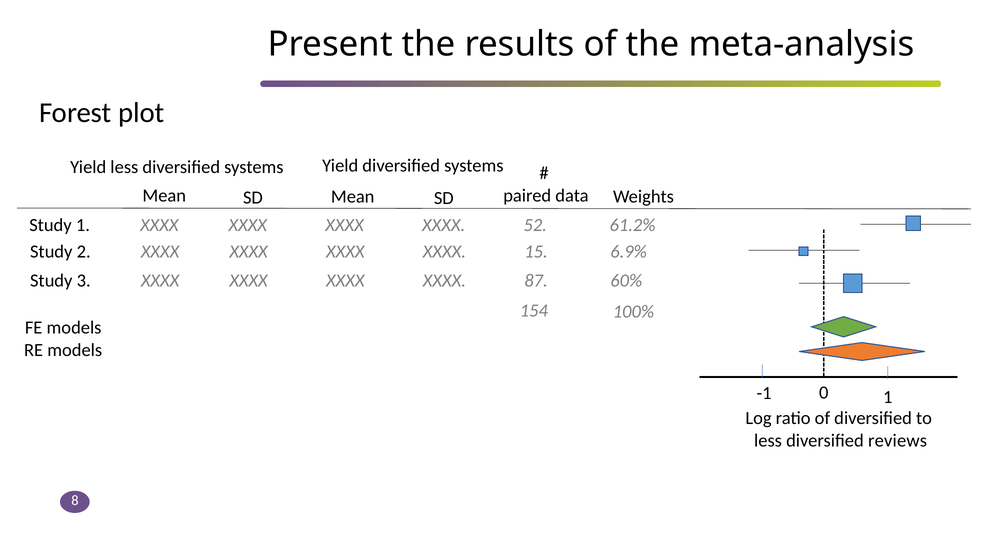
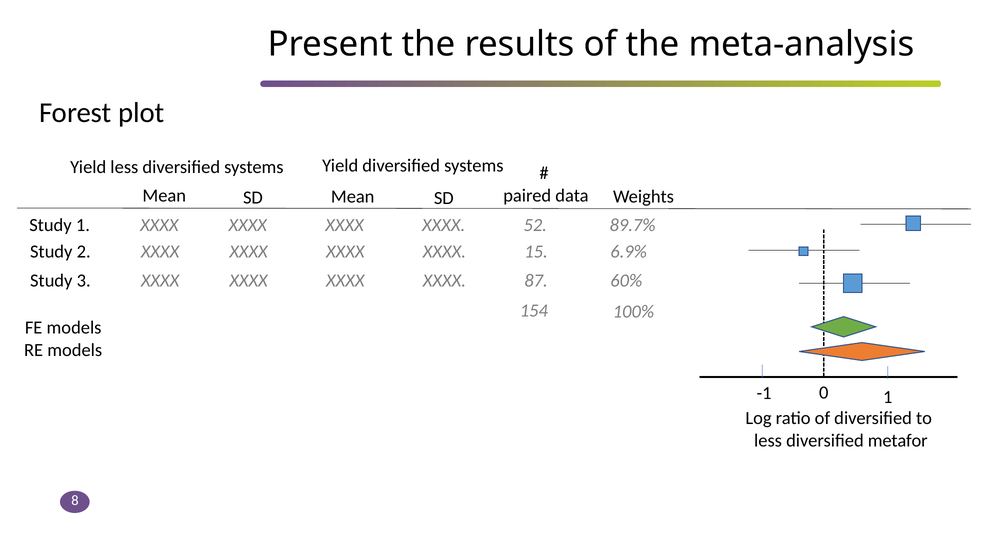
61.2%: 61.2% -> 89.7%
reviews: reviews -> metafor
